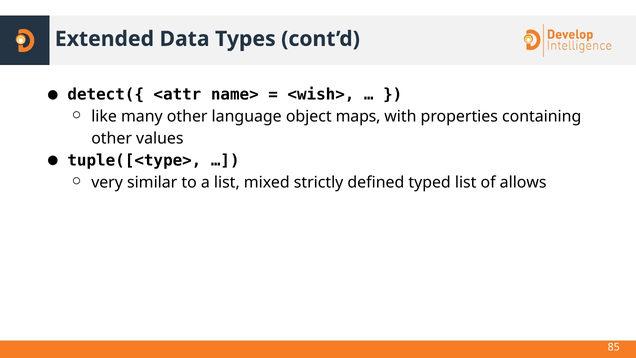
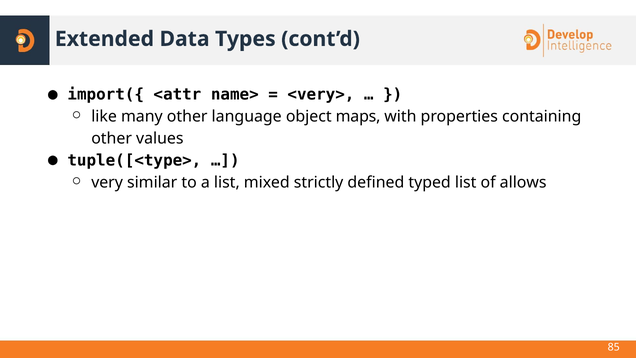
detect({: detect({ -> import({
<wish>: <wish> -> <very>
